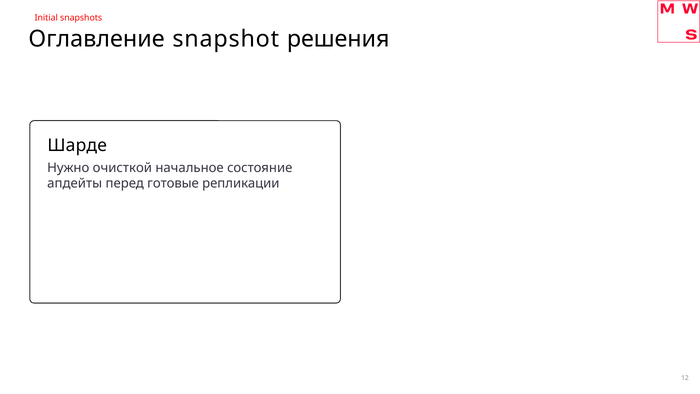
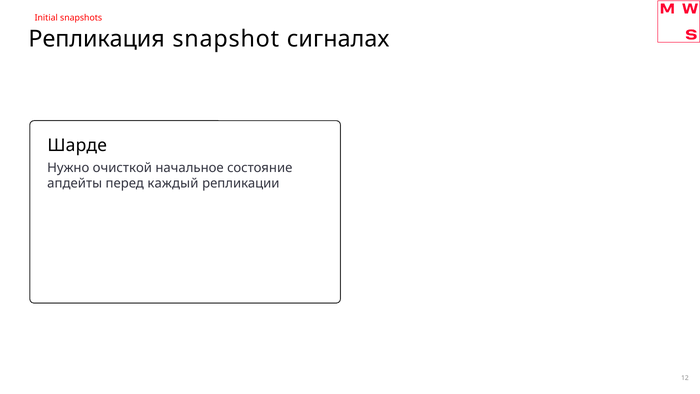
Оглавление: Оглавление -> Репликация
решения: решения -> сигналах
готовые: готовые -> каждый
